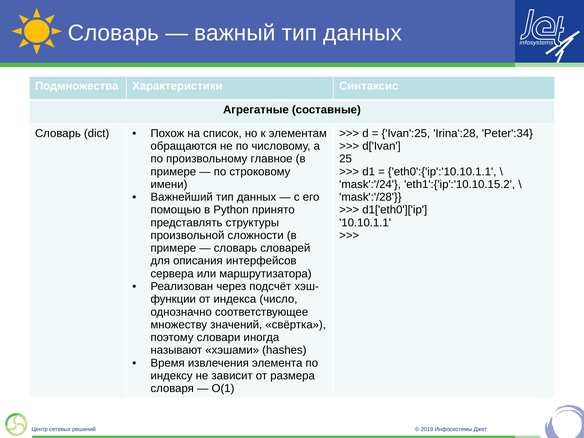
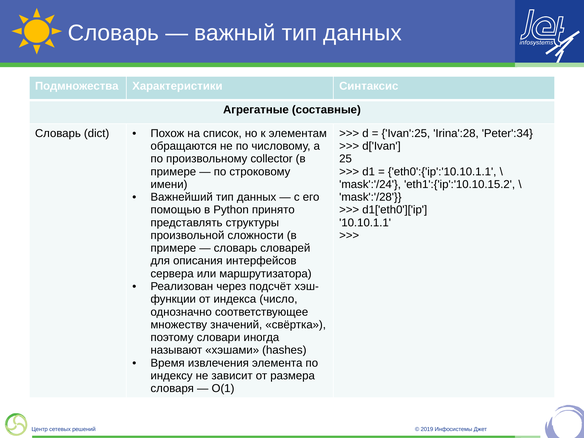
главное: главное -> collector
